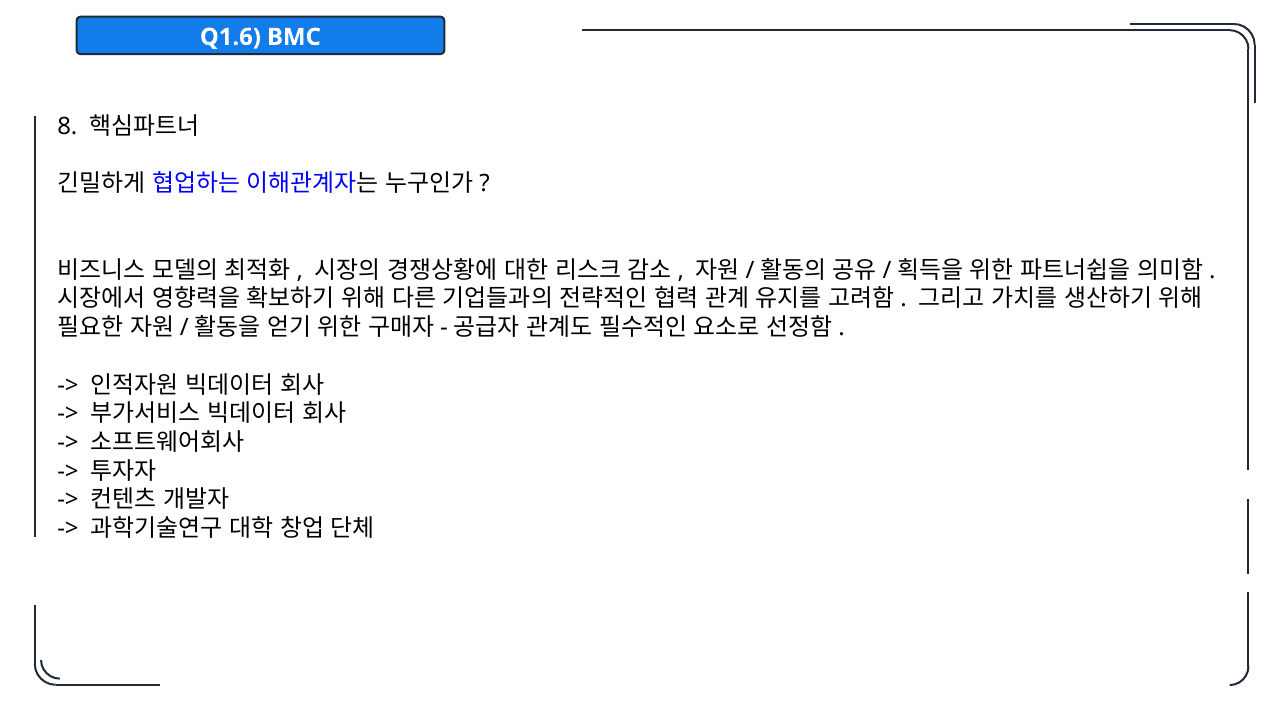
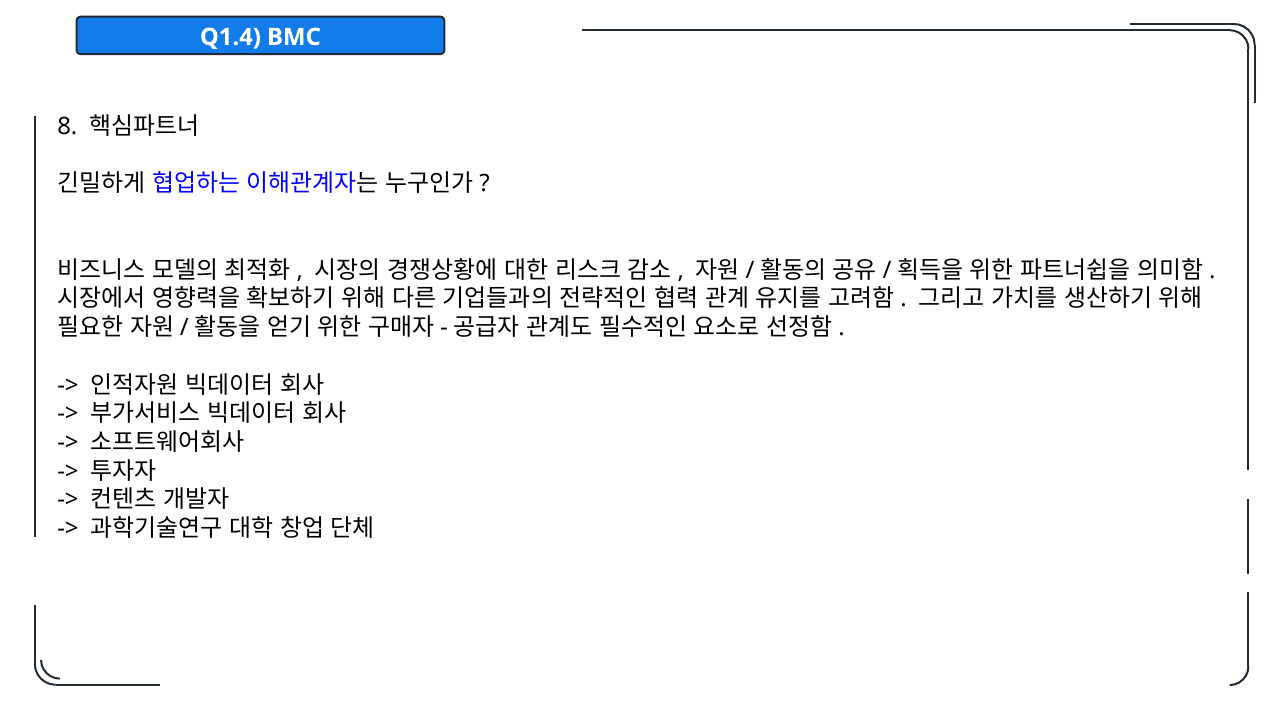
Q1.6: Q1.6 -> Q1.4
